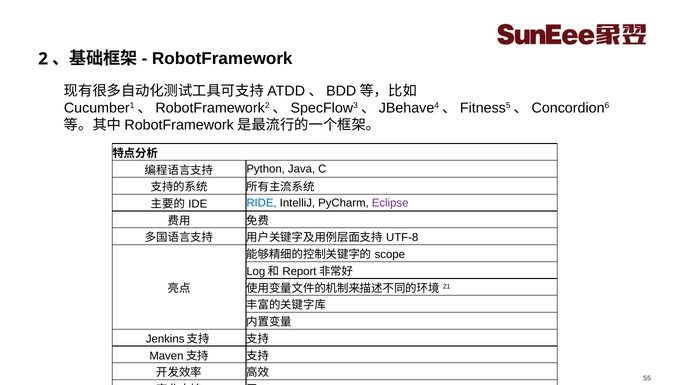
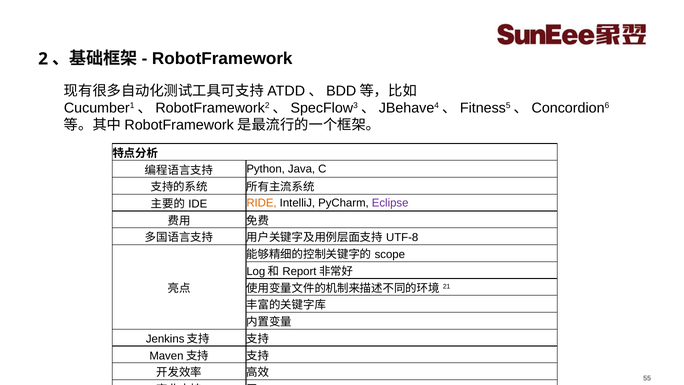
RIDE colour: blue -> orange
